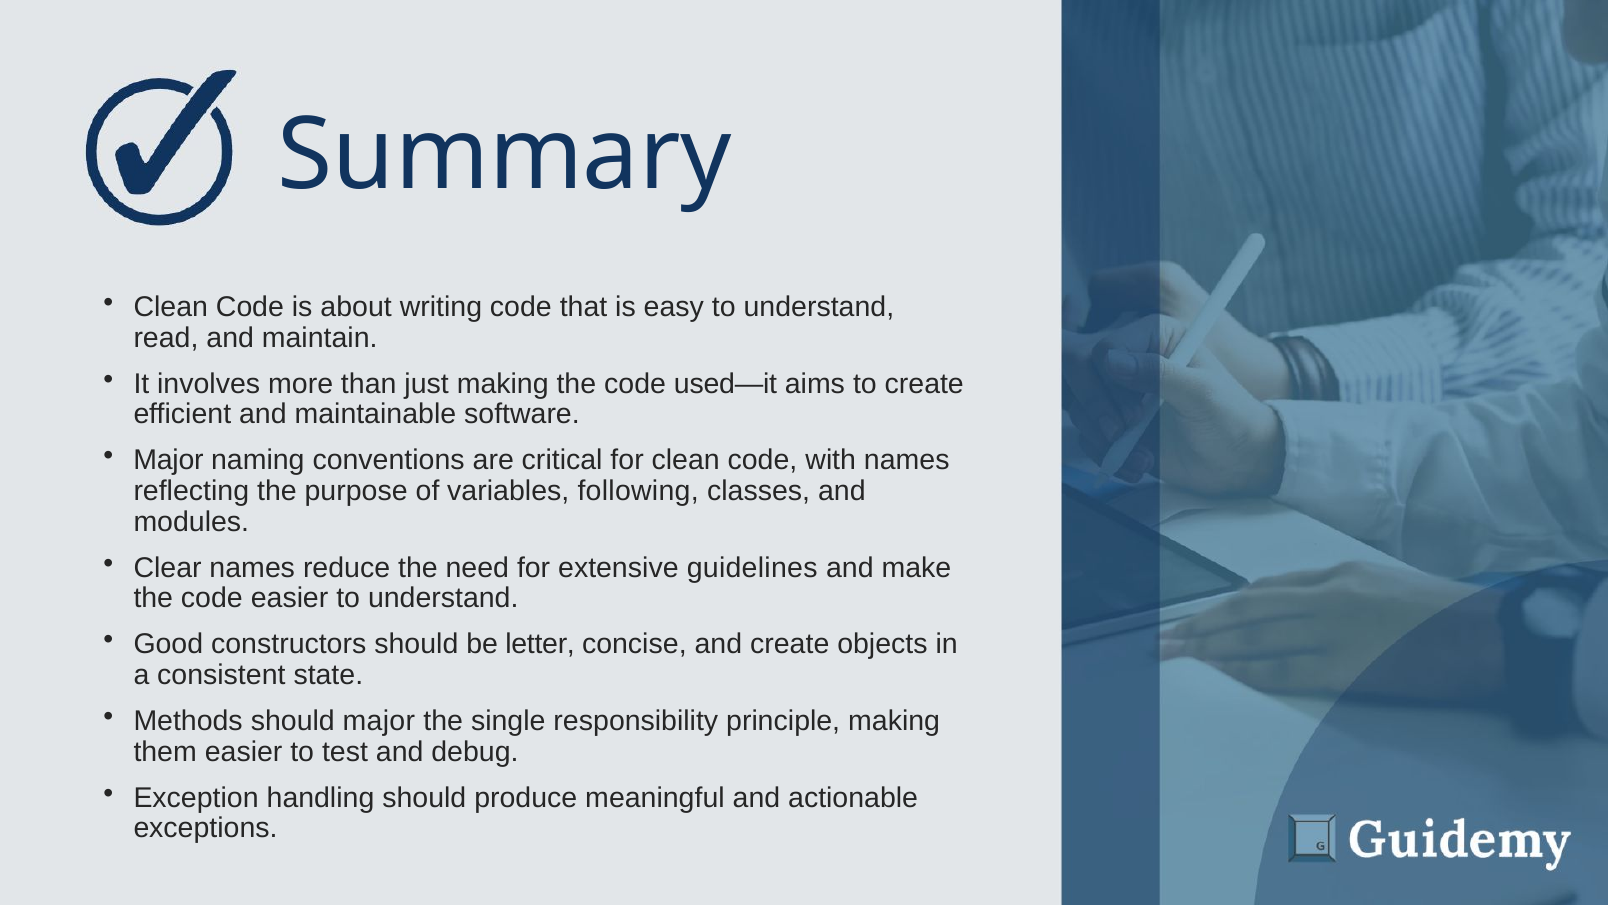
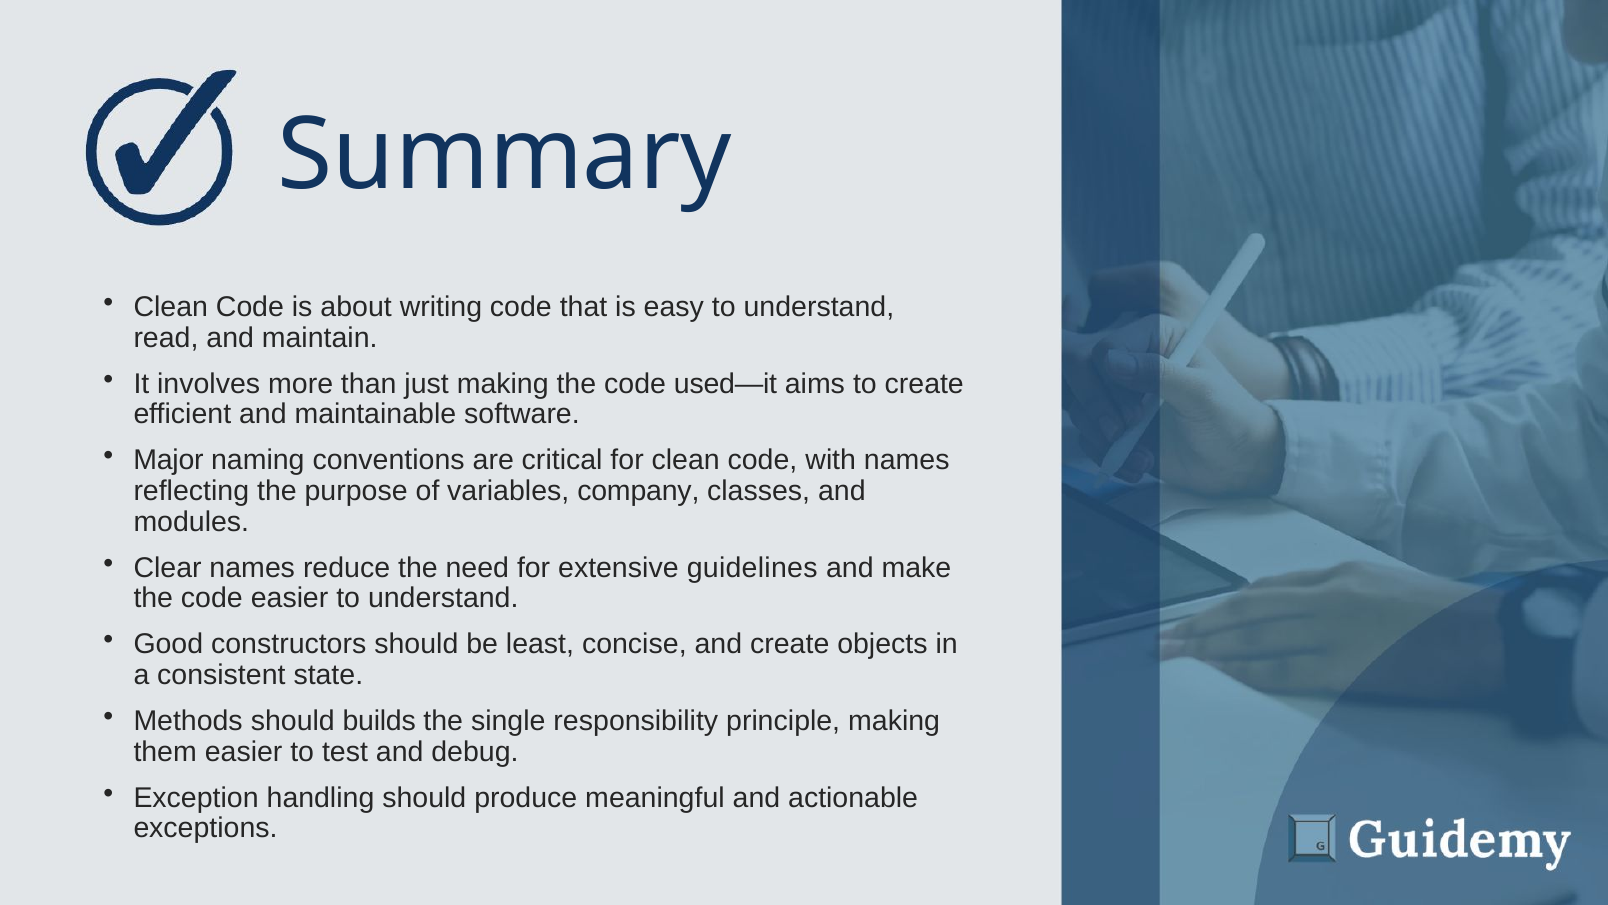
following: following -> company
letter: letter -> least
should major: major -> builds
